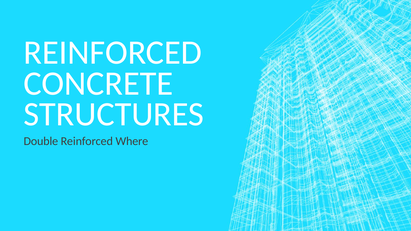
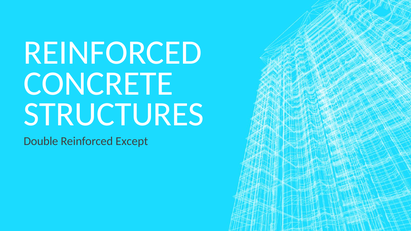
Where: Where -> Except
